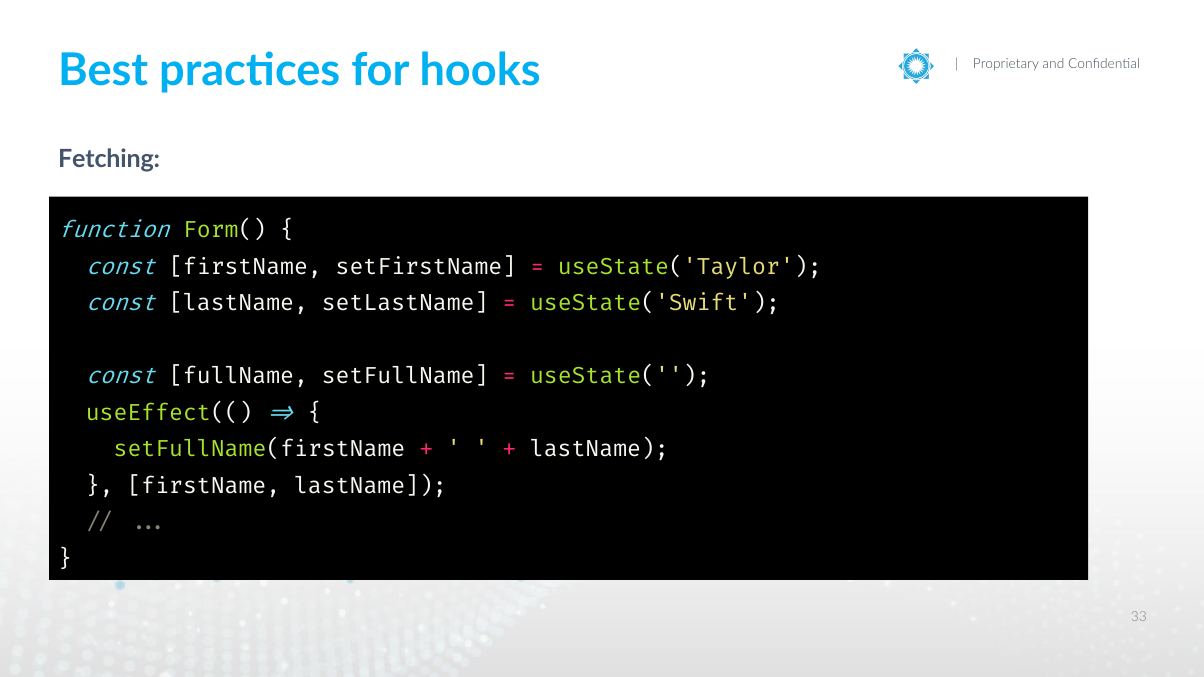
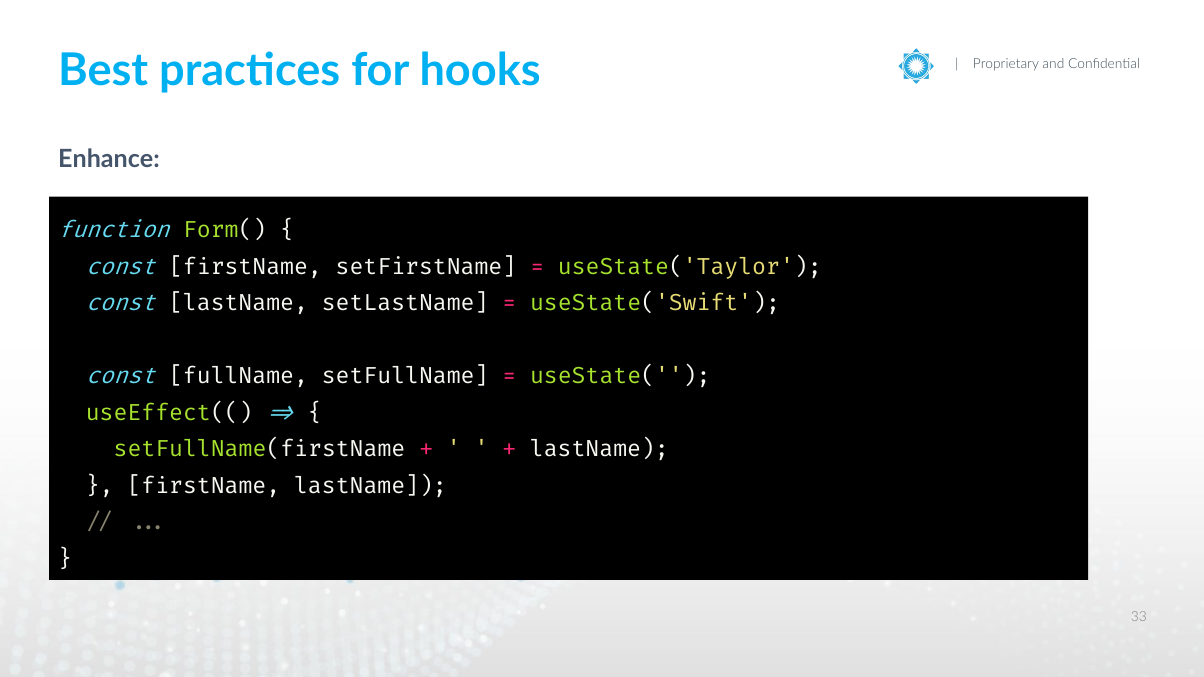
Fetching: Fetching -> Enhance
